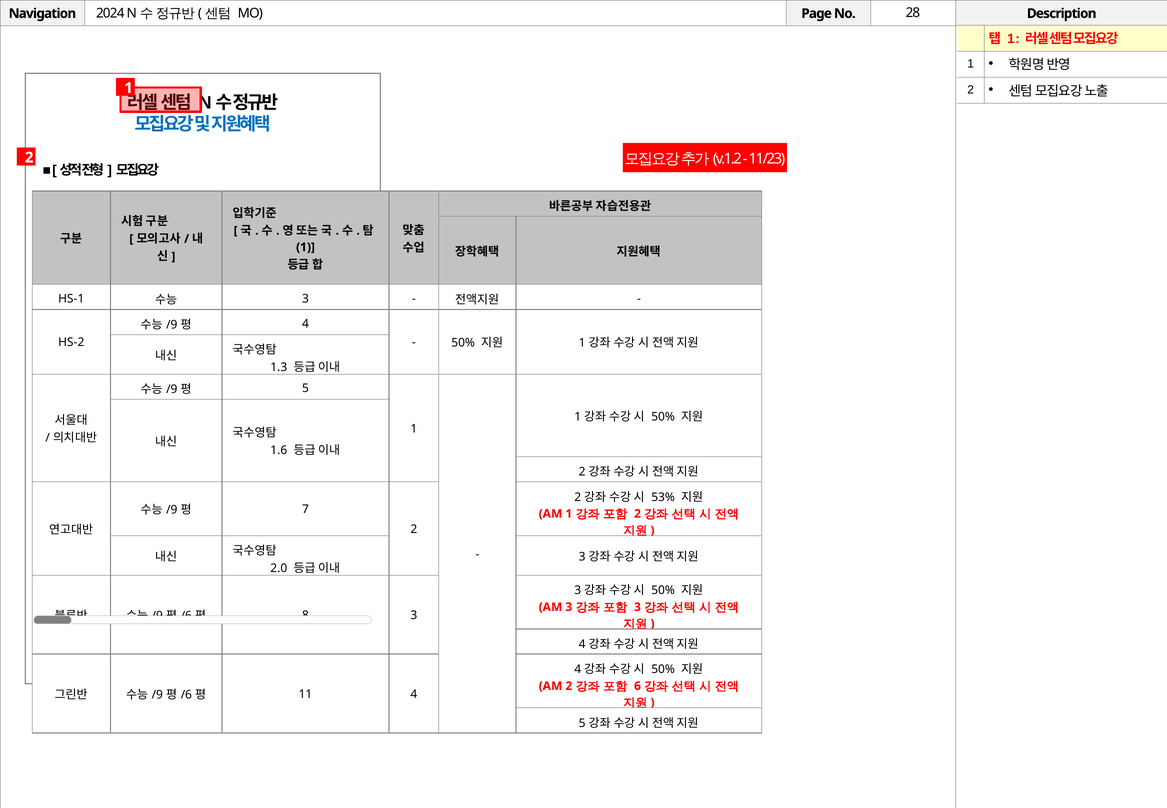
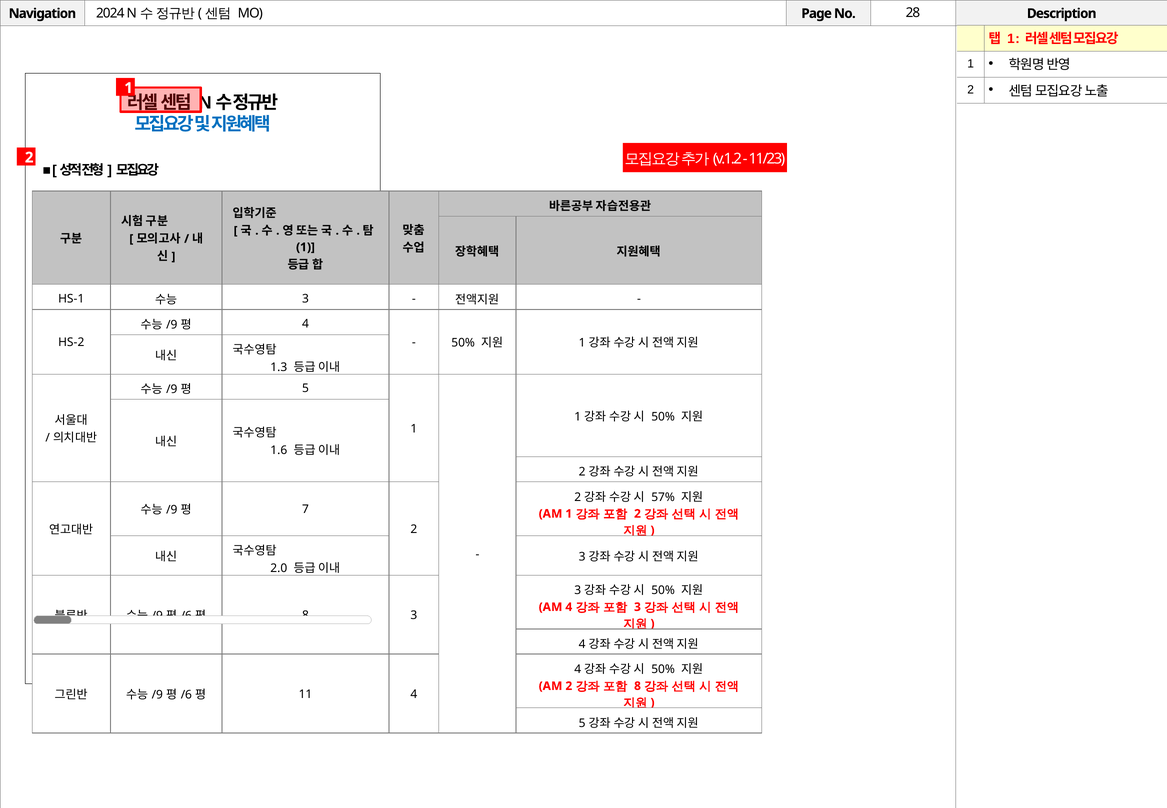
53%: 53% -> 57%
AM 3: 3 -> 4
6 at (637, 686): 6 -> 8
